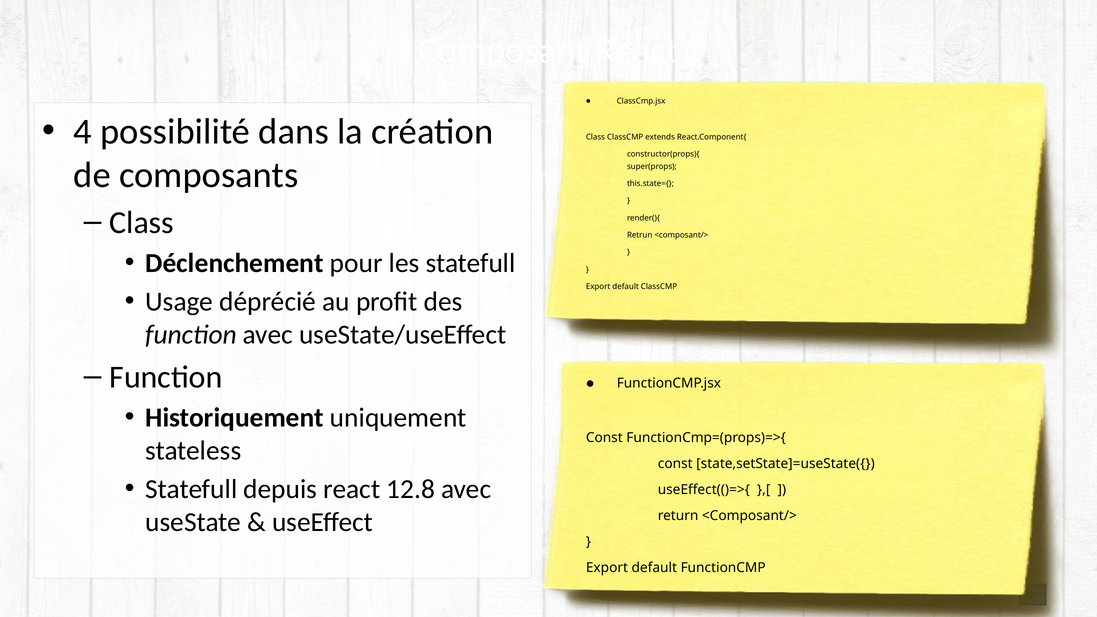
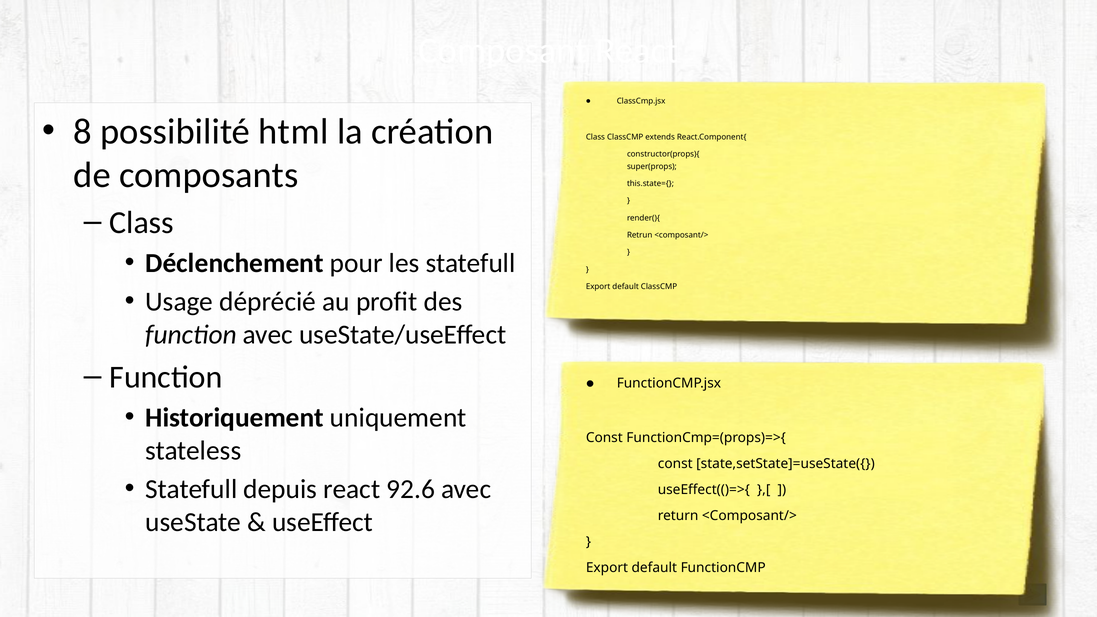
4: 4 -> 8
dans: dans -> html
12.8: 12.8 -> 92.6
